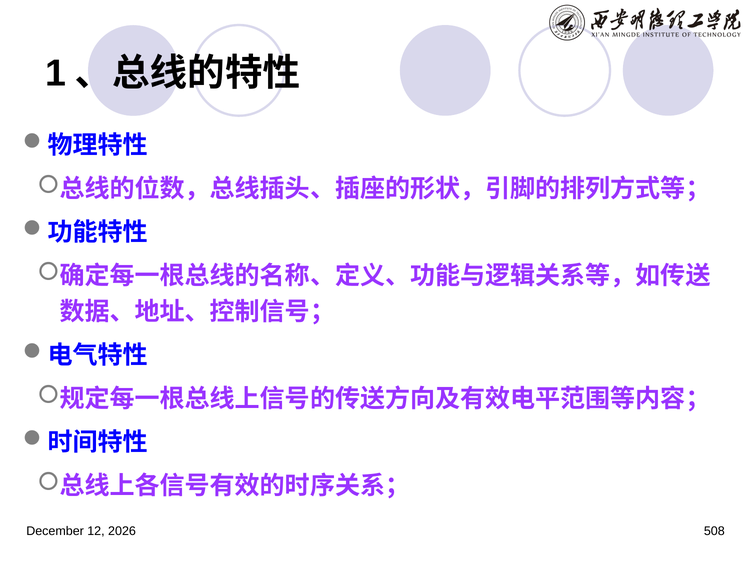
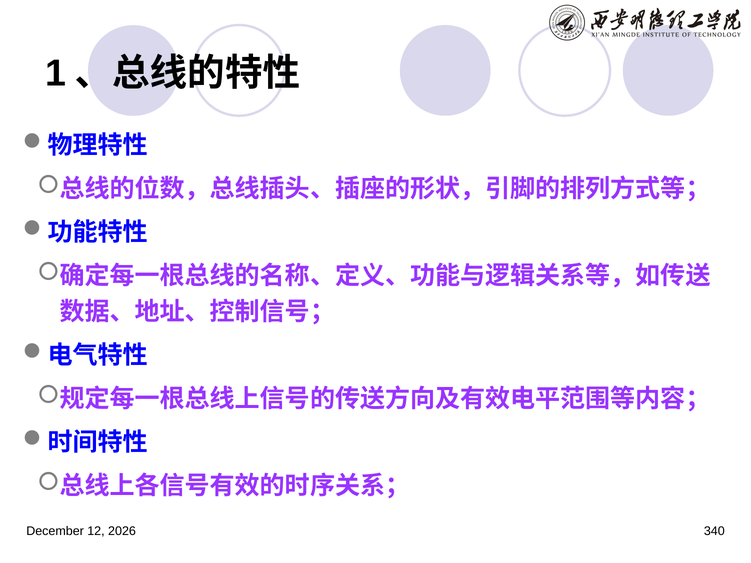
508: 508 -> 340
